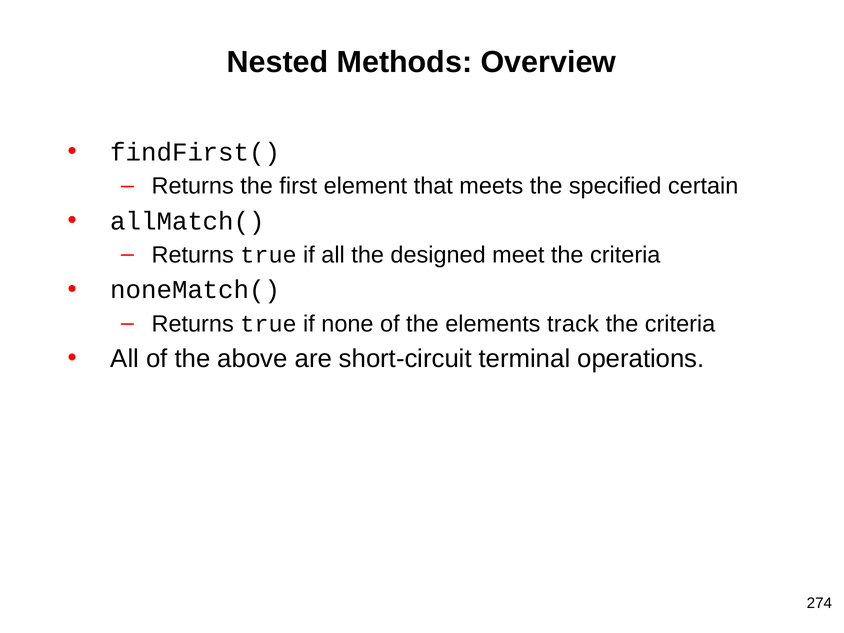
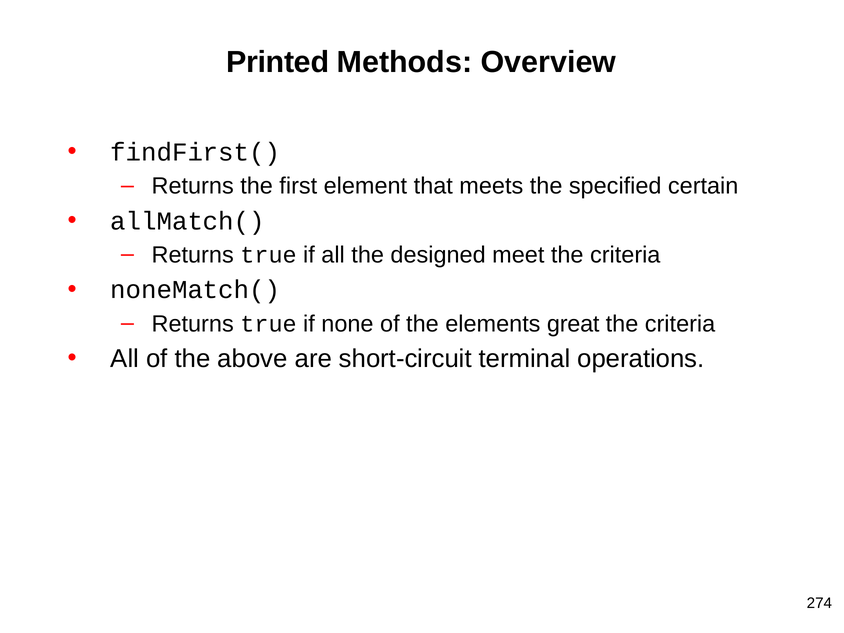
Nested: Nested -> Printed
track: track -> great
